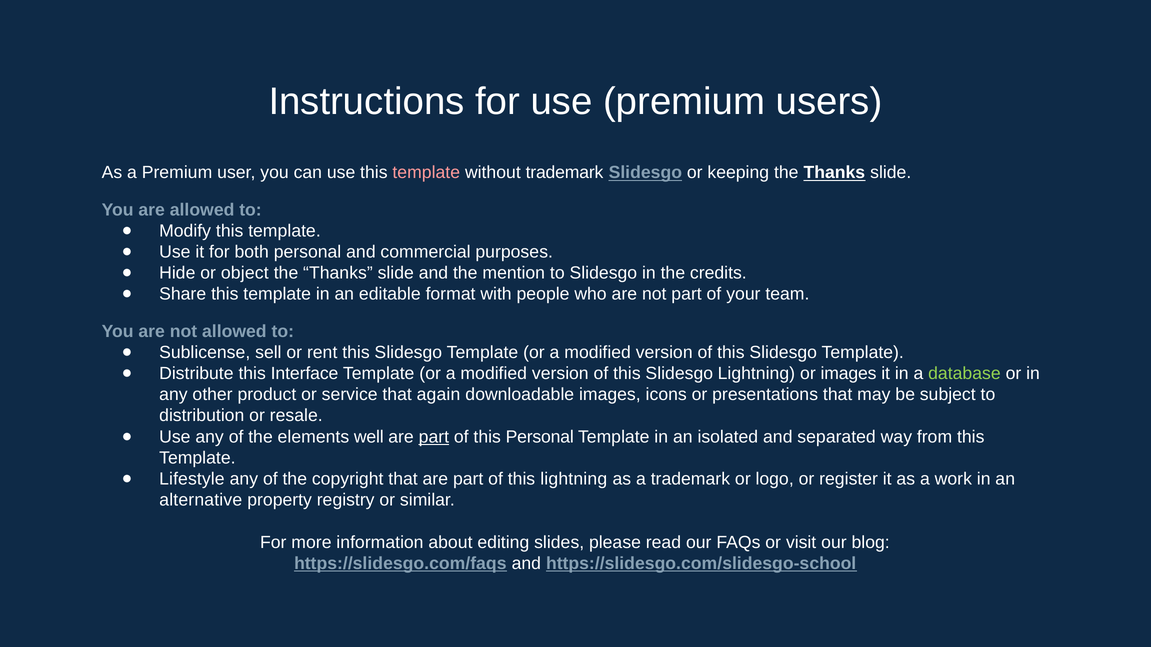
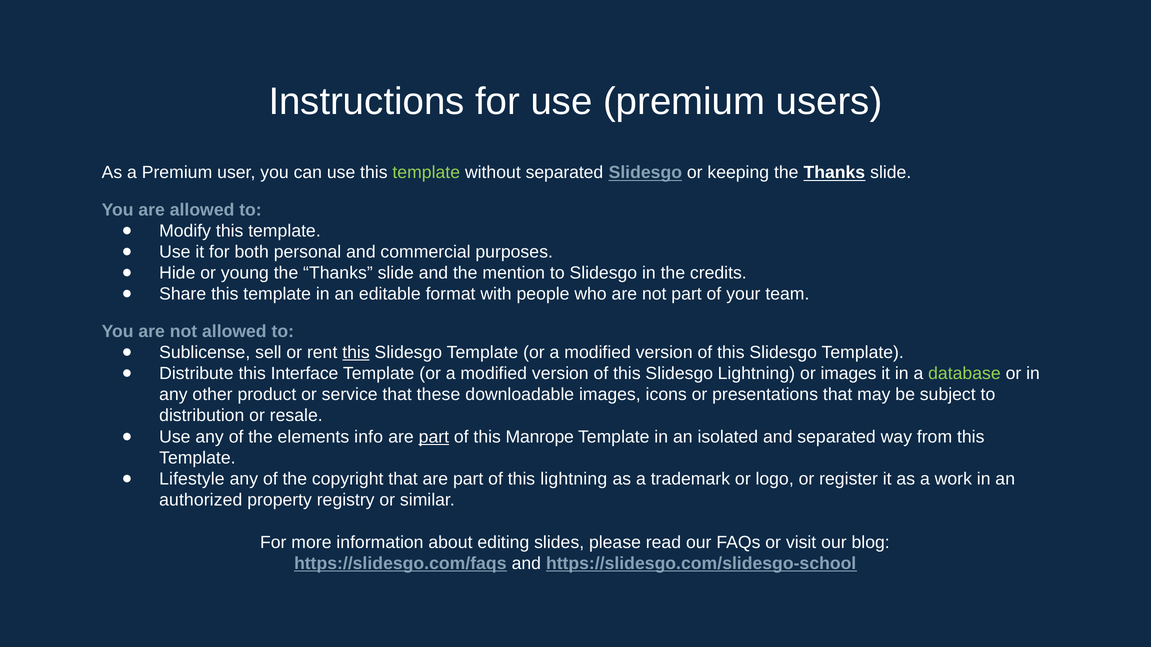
template at (426, 173) colour: pink -> light green
without trademark: trademark -> separated
object: object -> young
this at (356, 353) underline: none -> present
again: again -> these
well: well -> info
this Personal: Personal -> Manrope
alternative: alternative -> authorized
